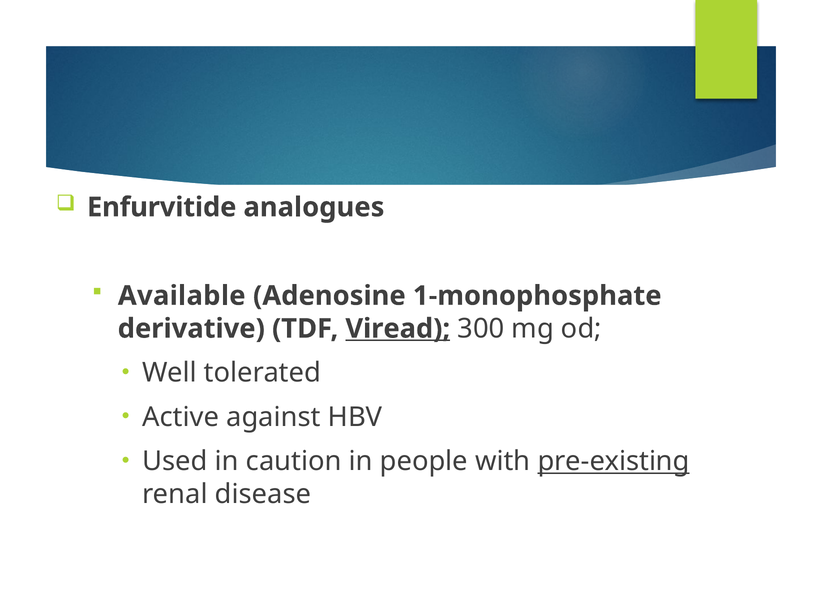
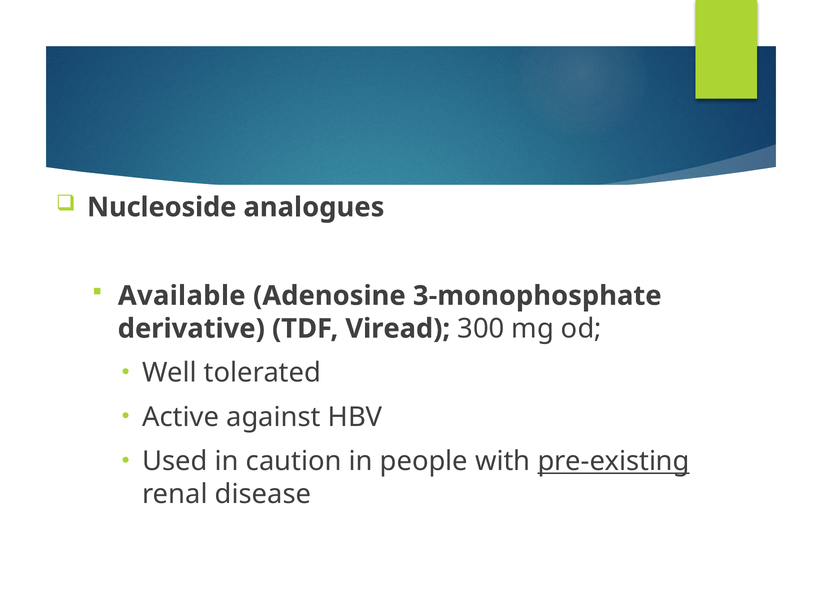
Enfurvitide: Enfurvitide -> Nucleoside
1-monophosphate: 1-monophosphate -> 3-monophosphate
Viread underline: present -> none
